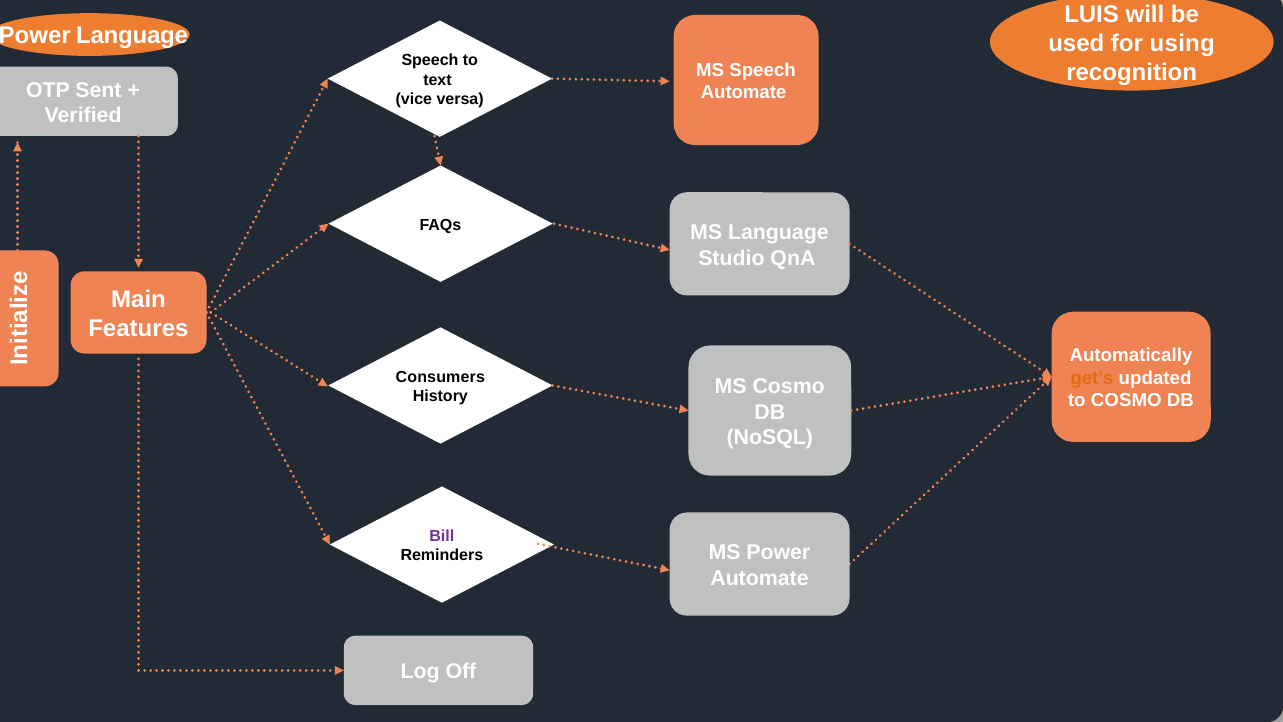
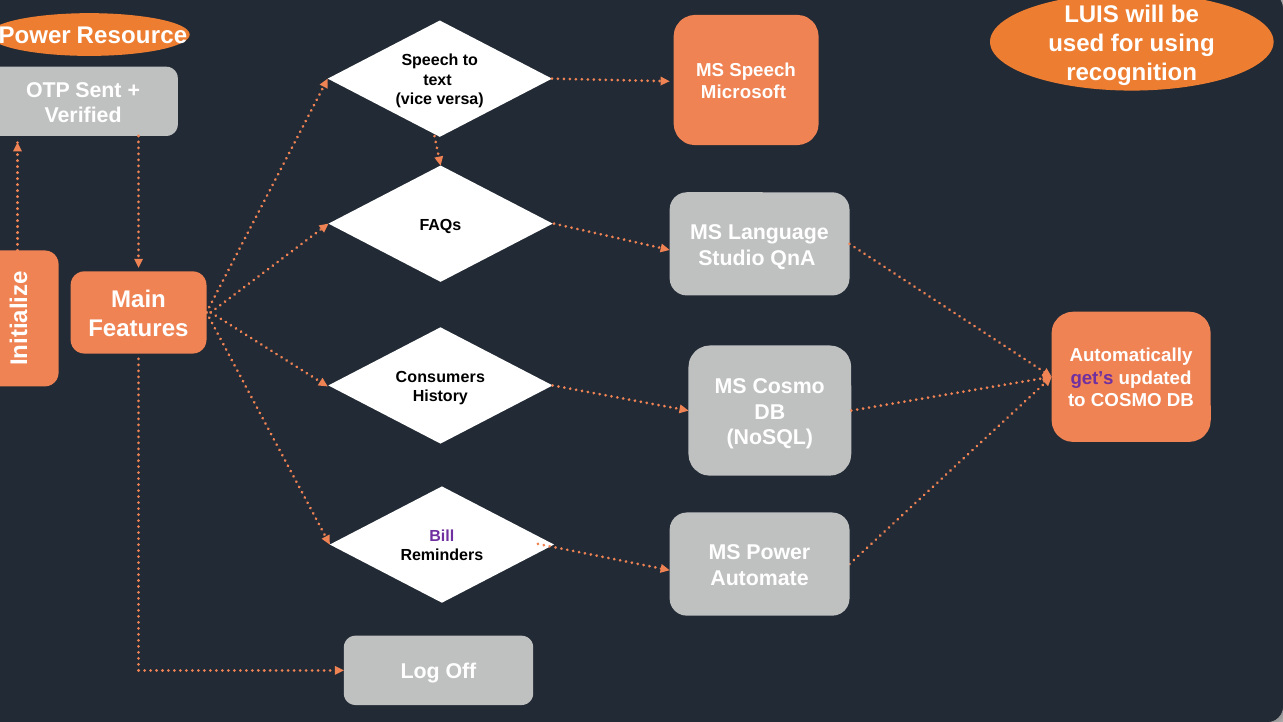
Language at (132, 36): Language -> Resource
Automate at (744, 92): Automate -> Microsoft
get’s colour: orange -> purple
